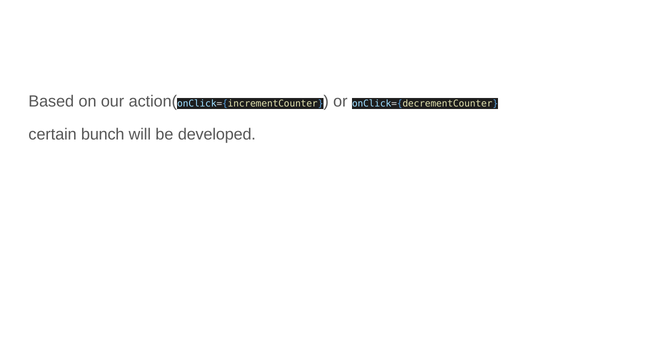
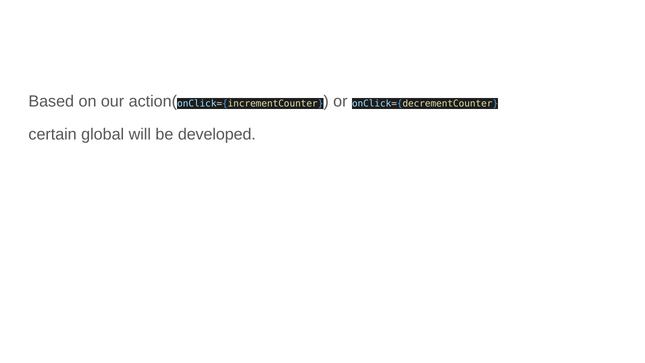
bunch: bunch -> global
